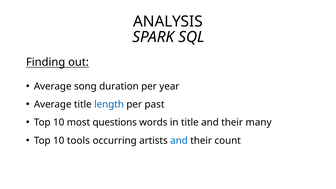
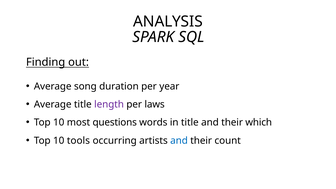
length colour: blue -> purple
past: past -> laws
many: many -> which
